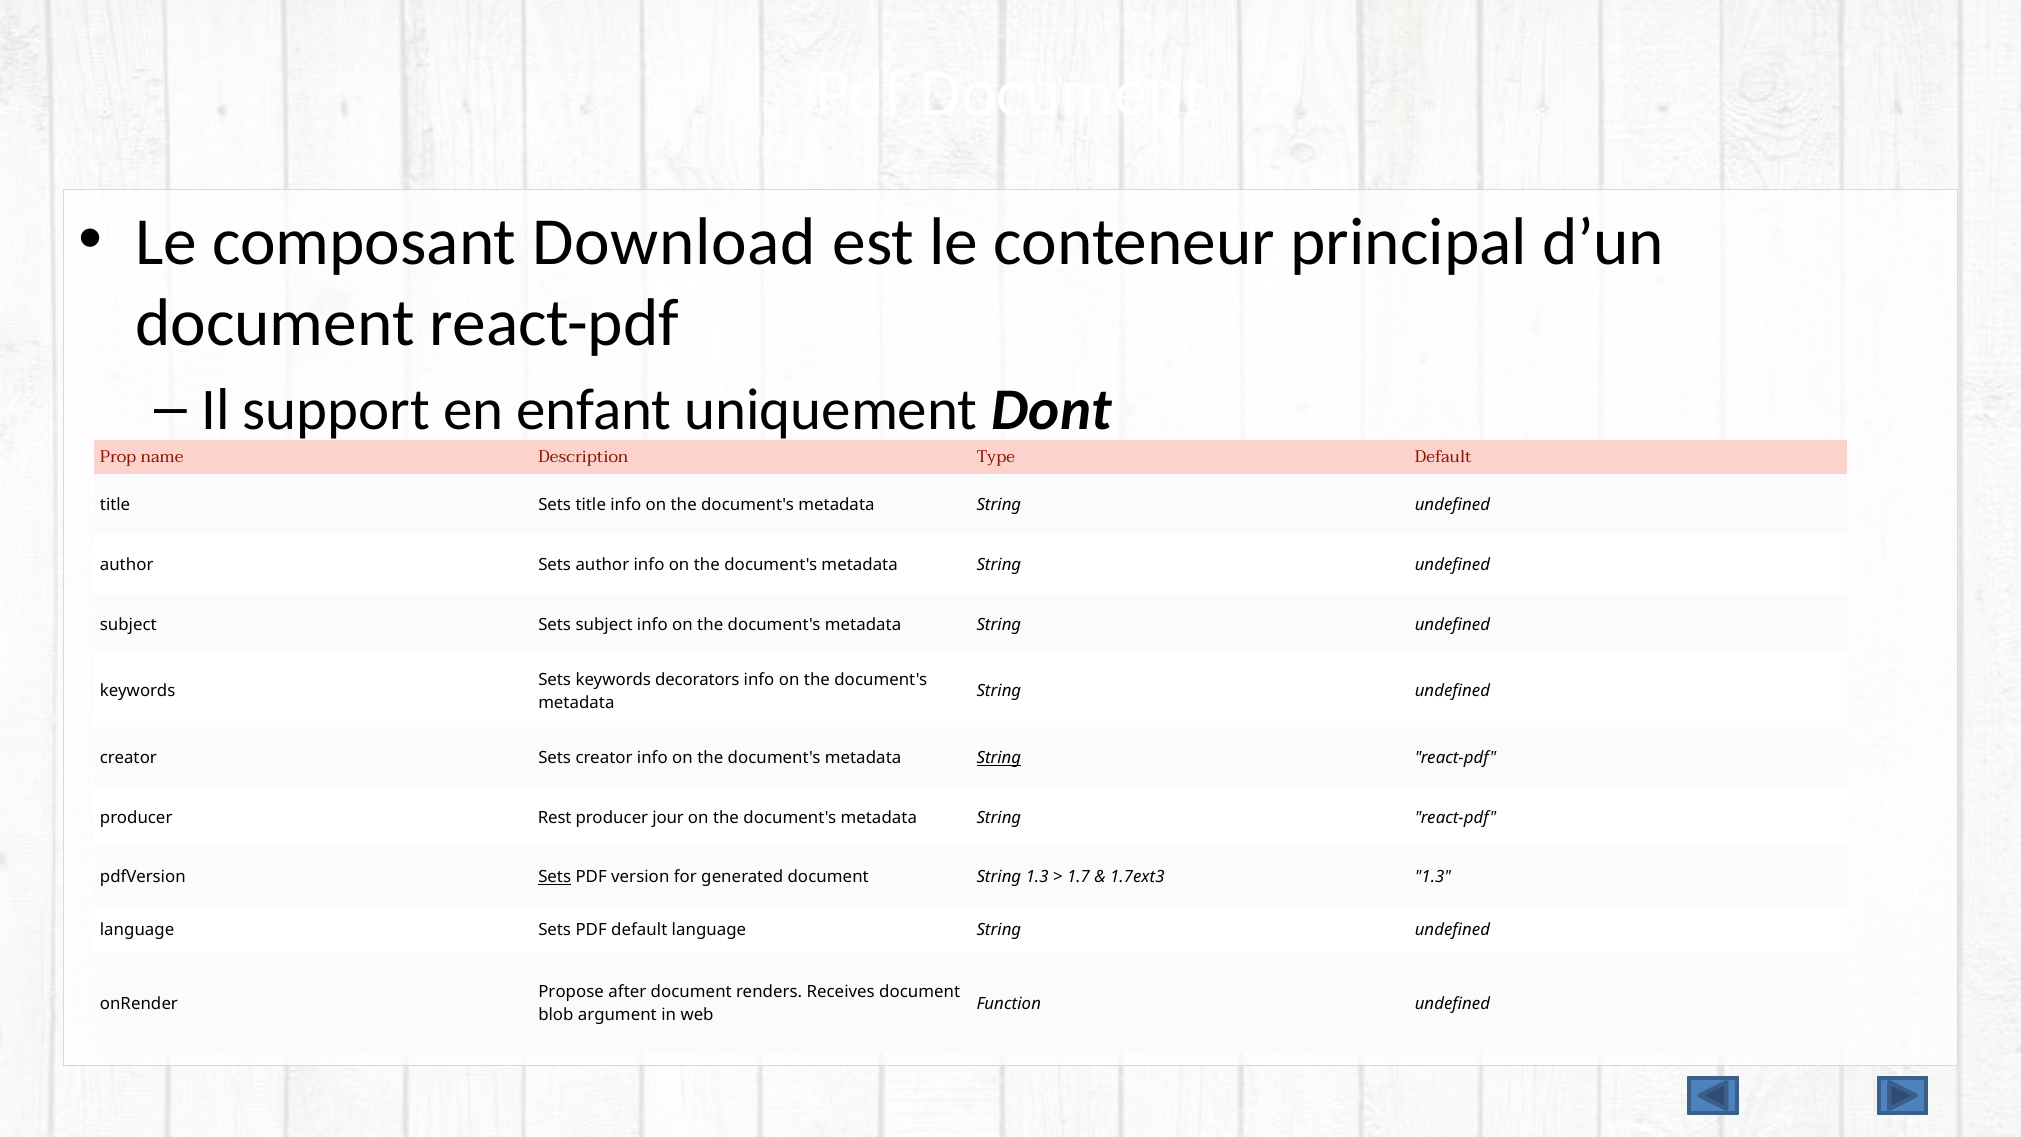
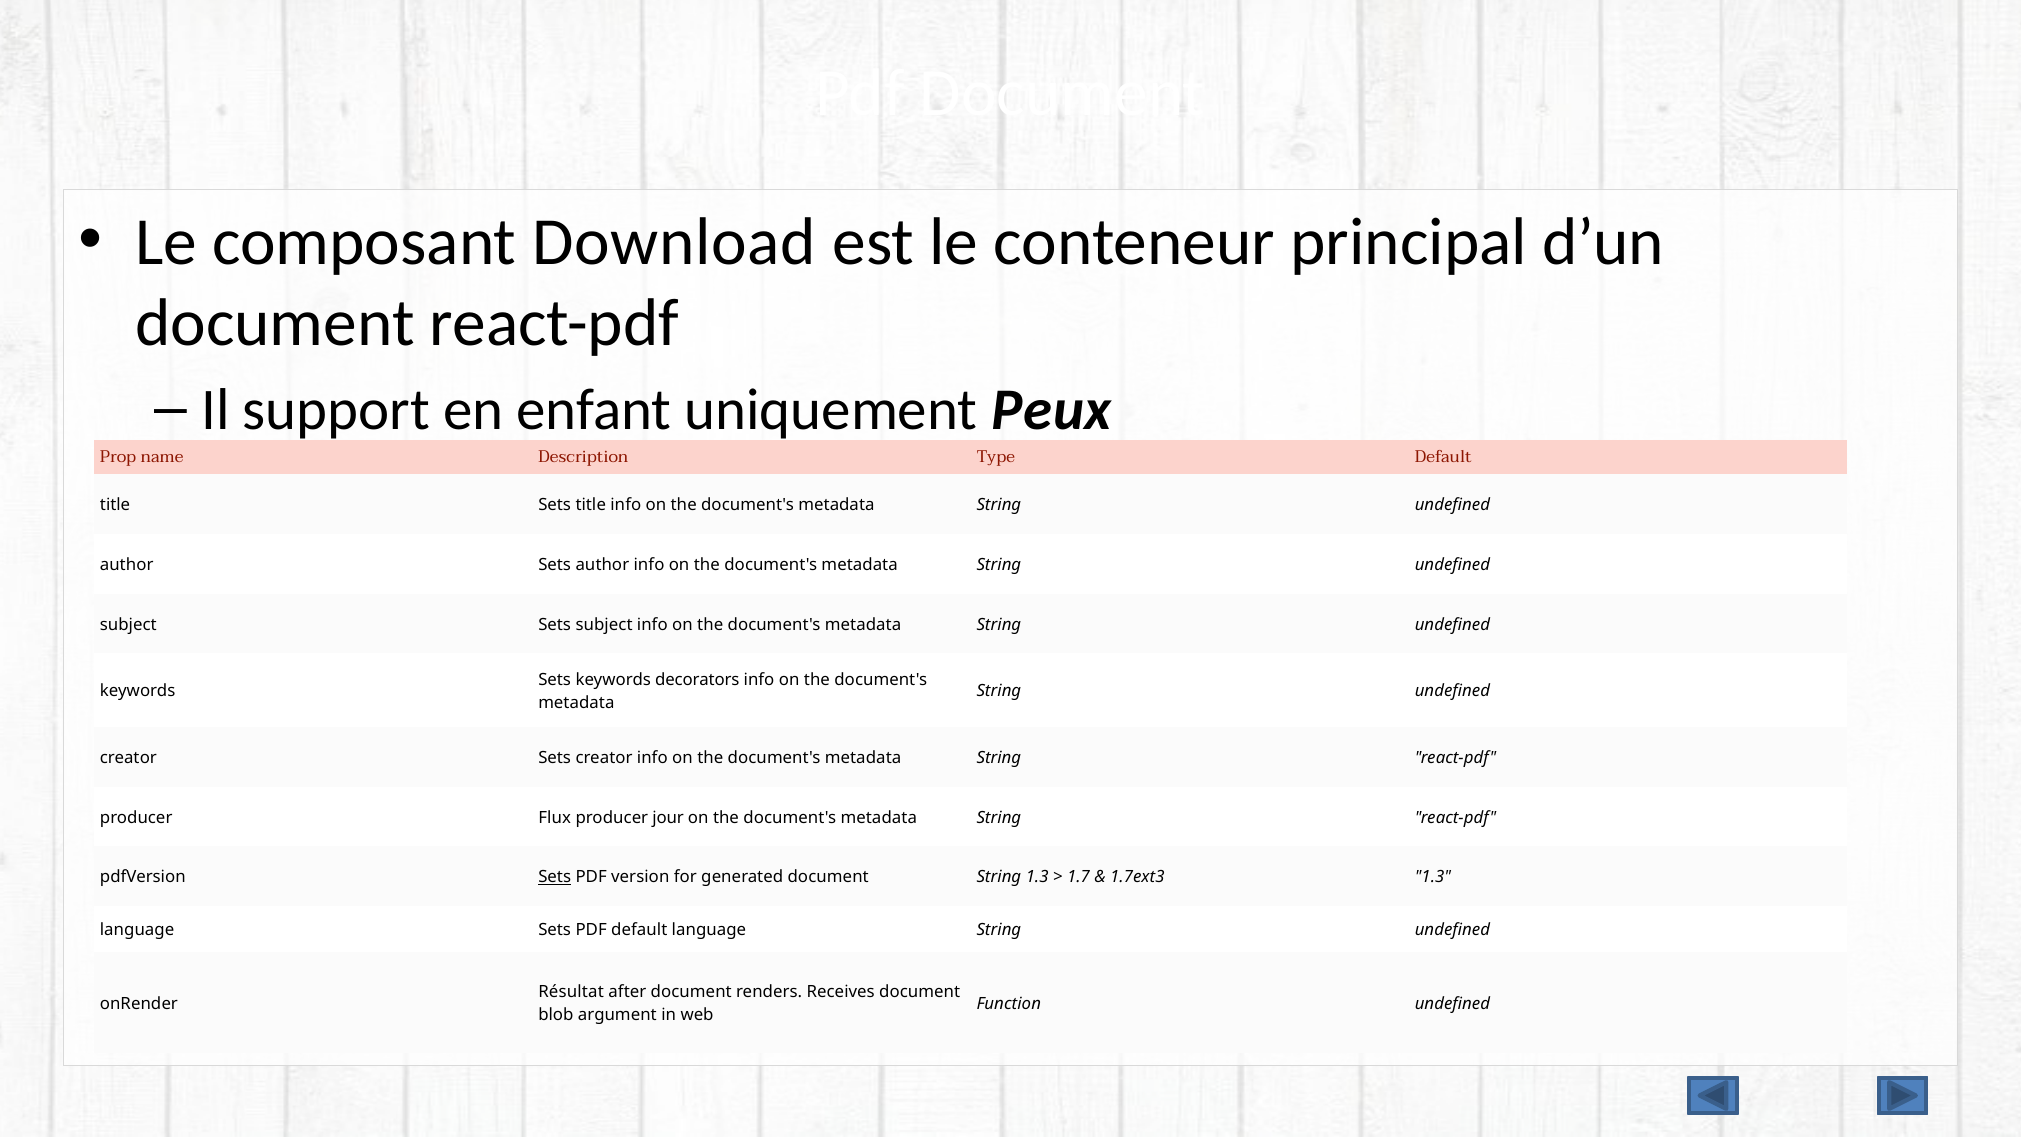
Dont: Dont -> Peux
String at (999, 758) underline: present -> none
Rest: Rest -> Flux
Propose: Propose -> Résultat
